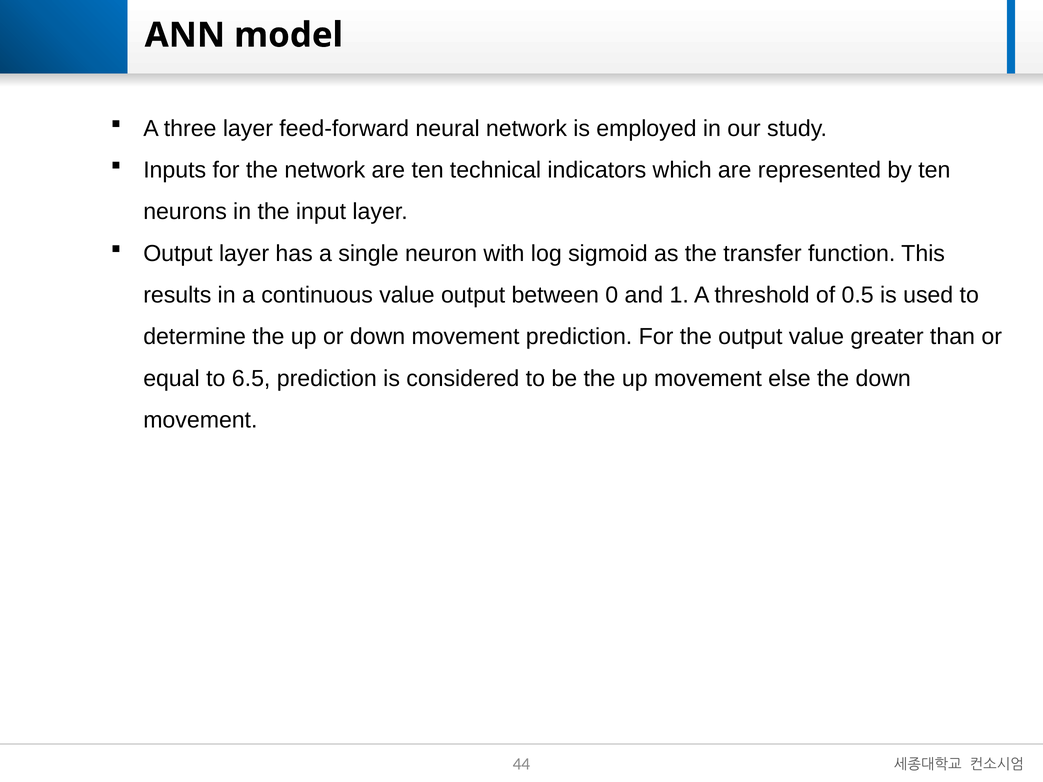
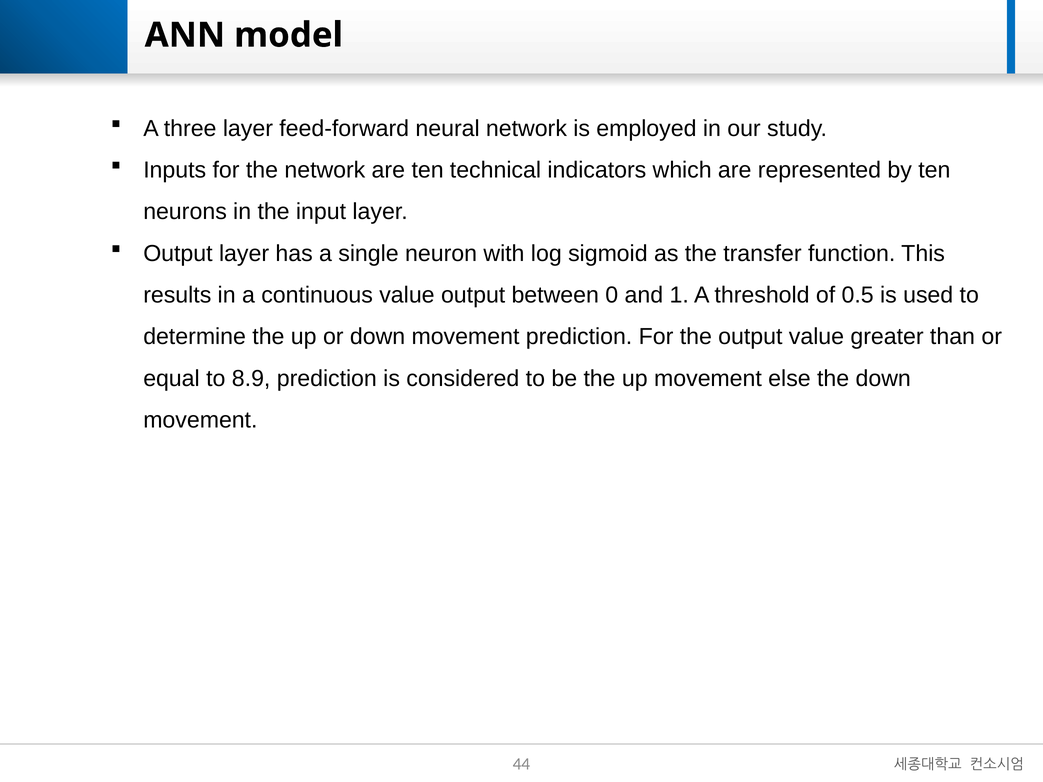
6.5: 6.5 -> 8.9
